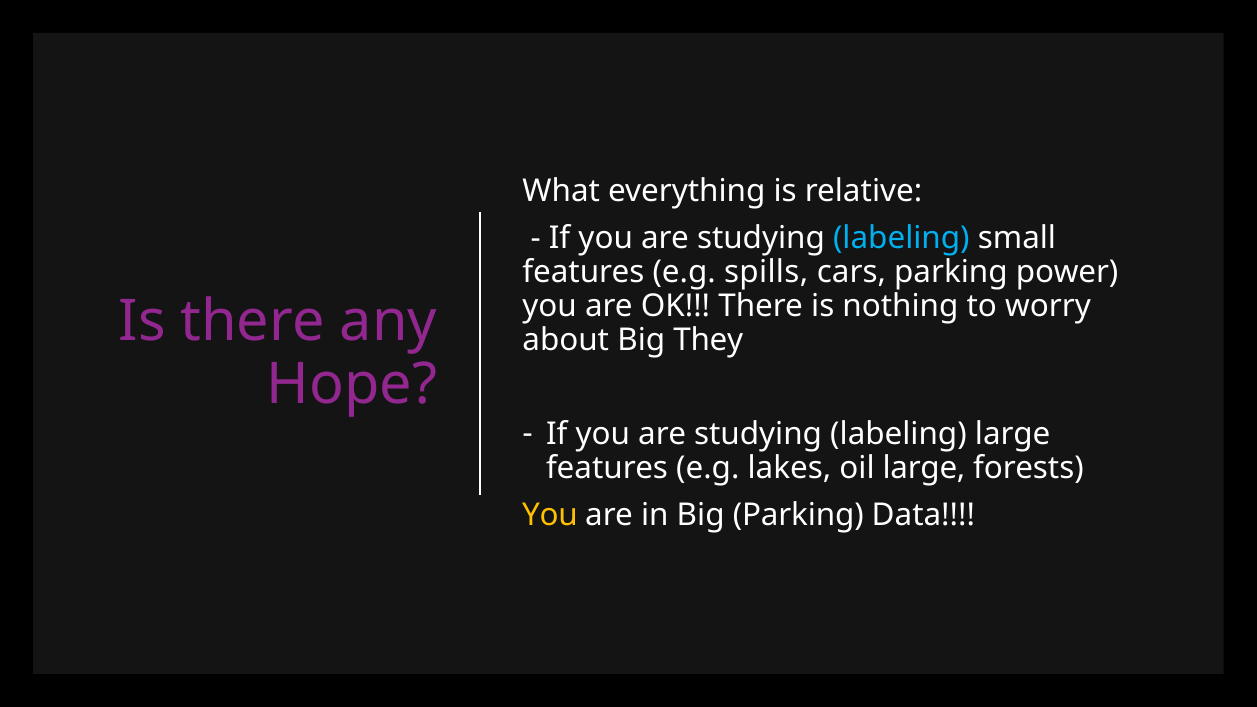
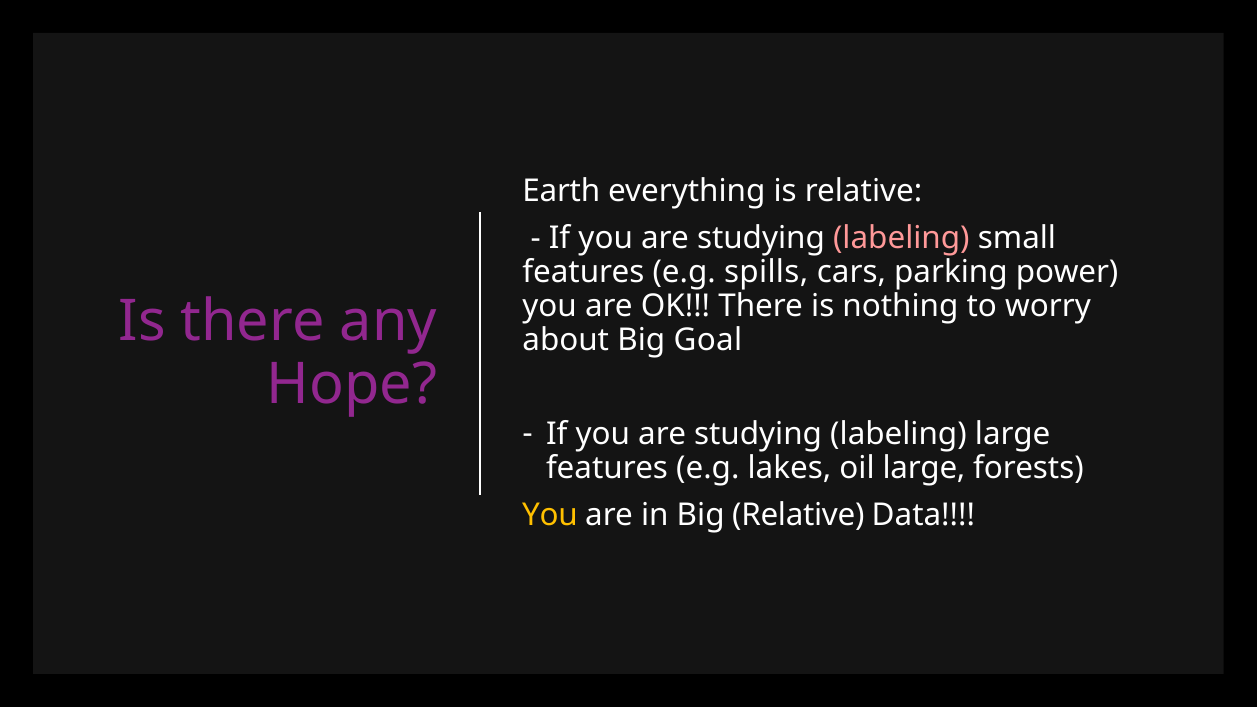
What: What -> Earth
labeling at (901, 238) colour: light blue -> pink
They: They -> Goal
Big Parking: Parking -> Relative
